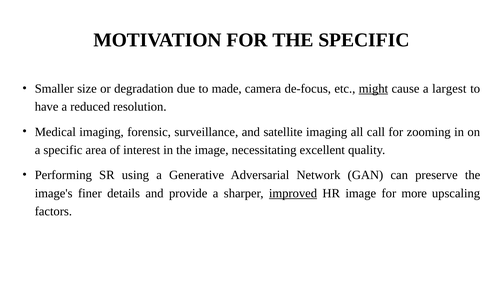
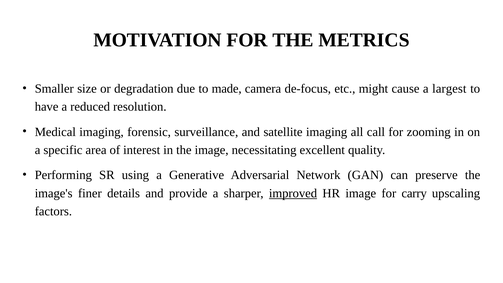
THE SPECIFIC: SPECIFIC -> METRICS
might underline: present -> none
more: more -> carry
